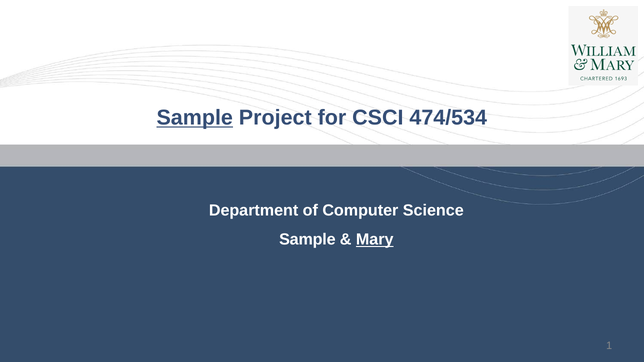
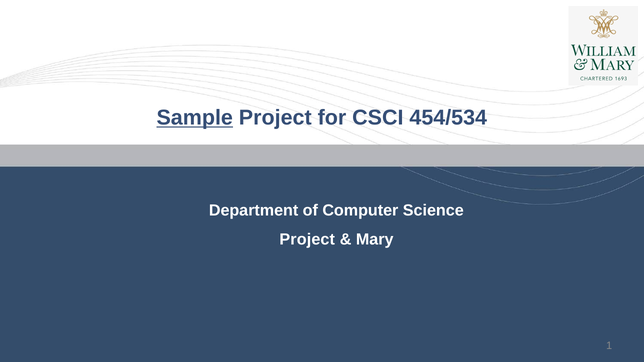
474/534: 474/534 -> 454/534
Sample at (307, 240): Sample -> Project
Mary underline: present -> none
